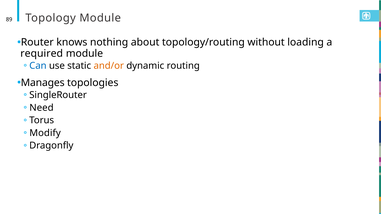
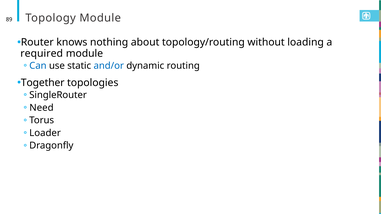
and/or colour: orange -> blue
Manages: Manages -> Together
Modify: Modify -> Loader
